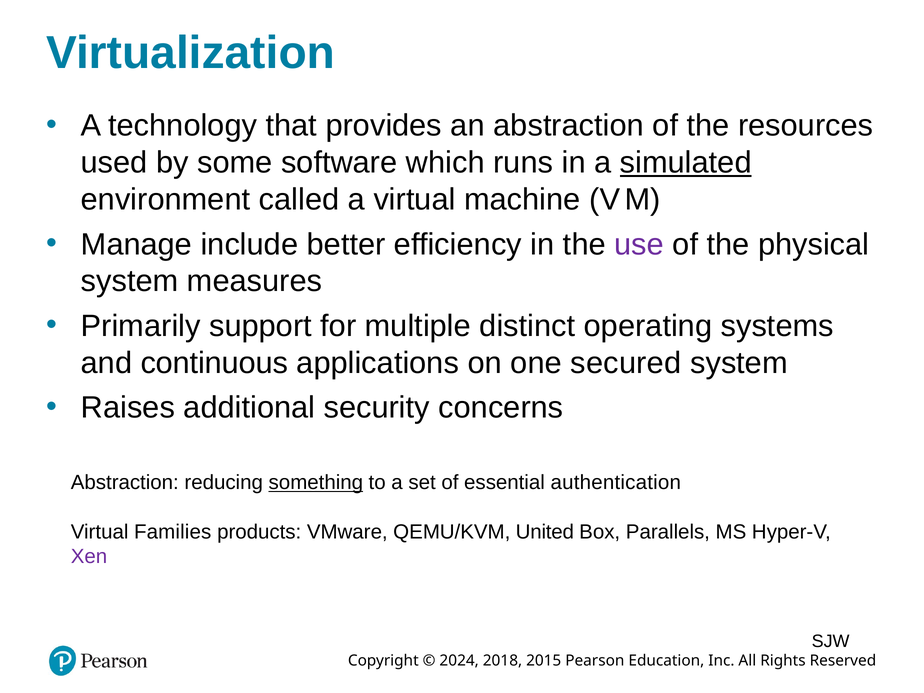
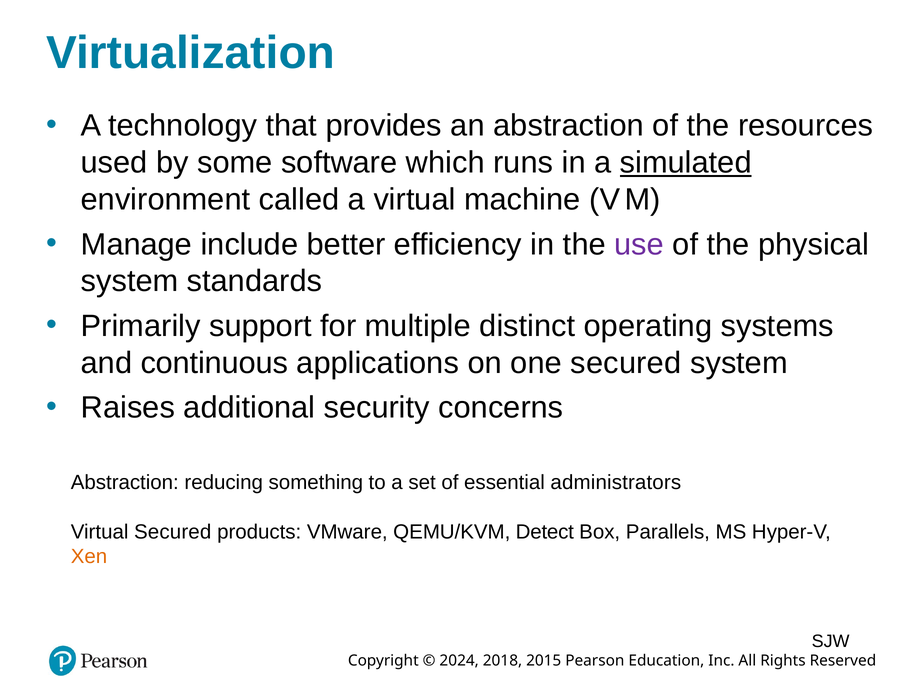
measures: measures -> standards
something underline: present -> none
authentication: authentication -> administrators
Virtual Families: Families -> Secured
United: United -> Detect
Xen colour: purple -> orange
